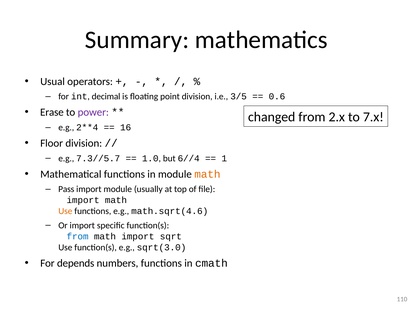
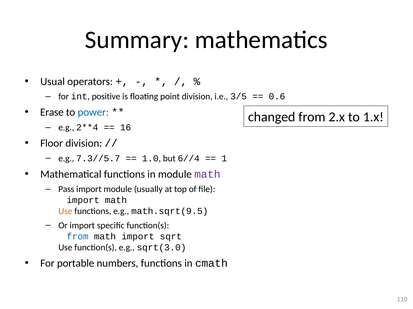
decimal: decimal -> positive
power colour: purple -> blue
7.x: 7.x -> 1.x
math at (207, 175) colour: orange -> purple
math.sqrt(4.6: math.sqrt(4.6 -> math.sqrt(9.5
depends: depends -> portable
